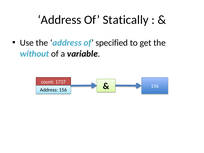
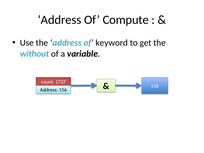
Statically: Statically -> Compute
specified: specified -> keyword
